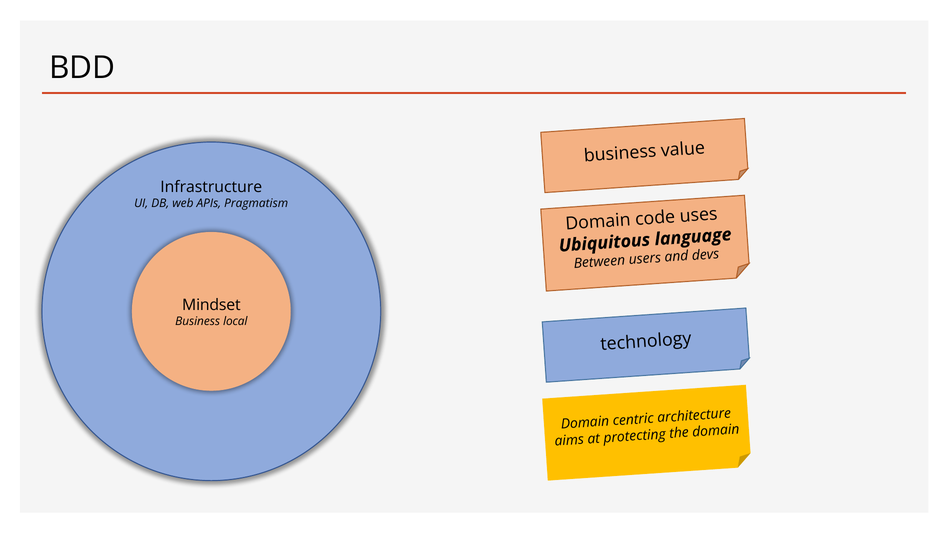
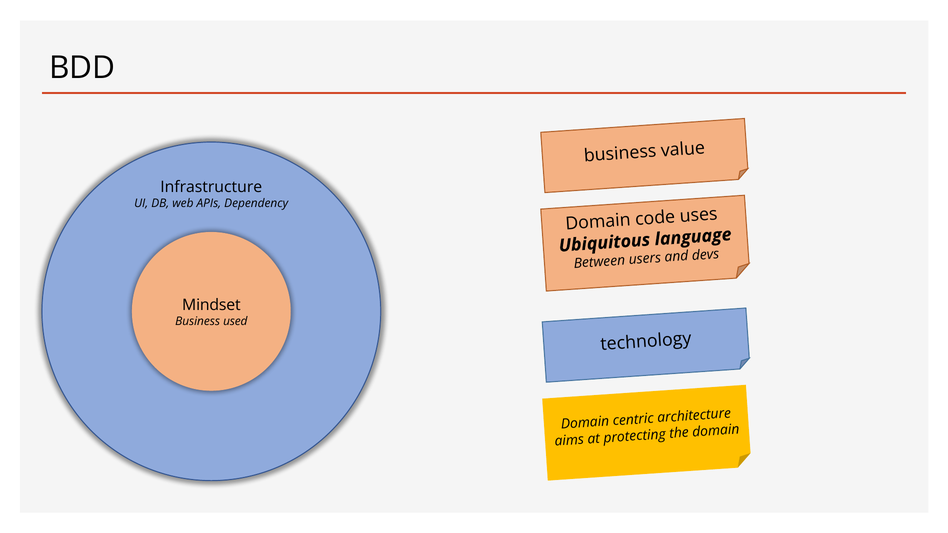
Pragmatism: Pragmatism -> Dependency
local: local -> used
